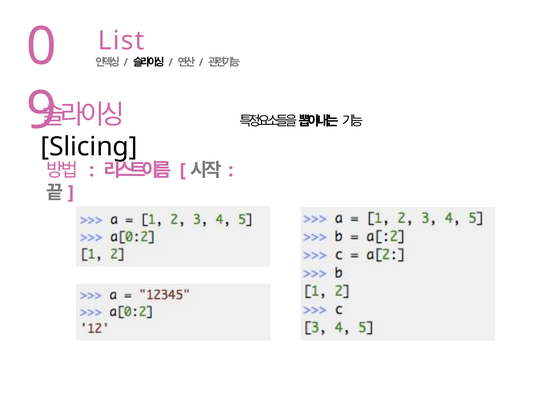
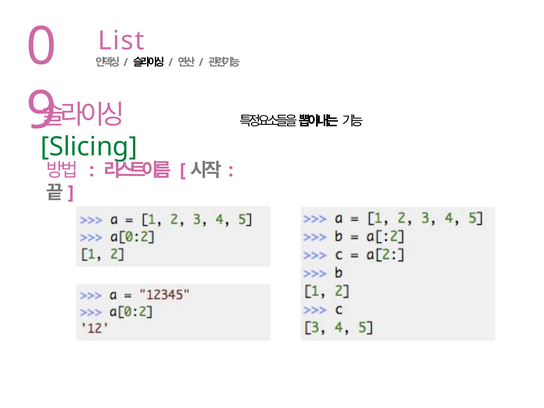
Slicing colour: black -> green
